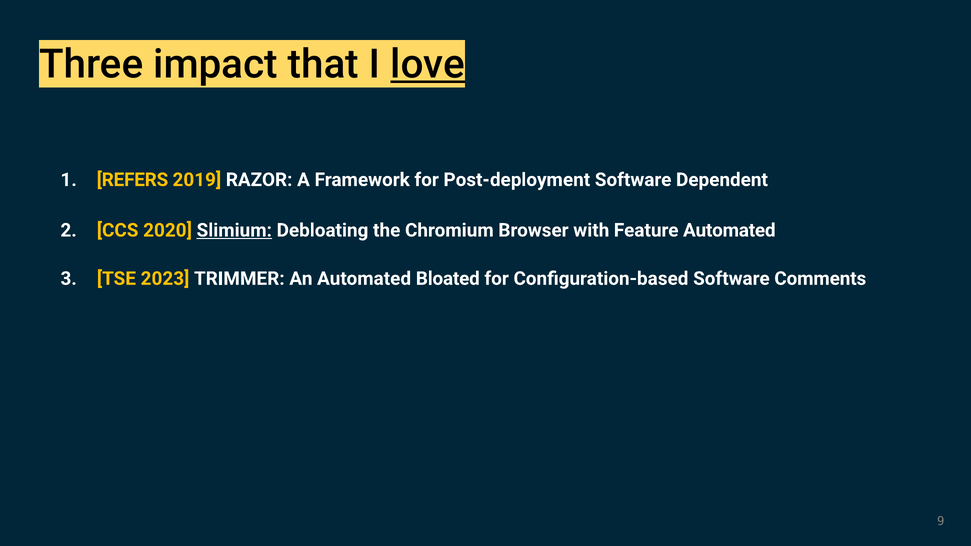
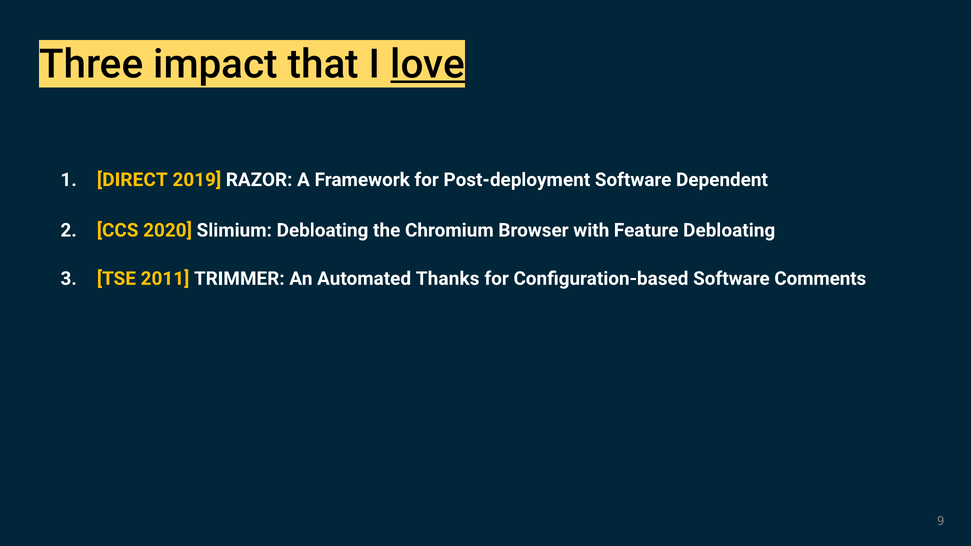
REFERS: REFERS -> DIRECT
Slimium underline: present -> none
Feature Automated: Automated -> Debloating
2023: 2023 -> 2011
Bloated: Bloated -> Thanks
